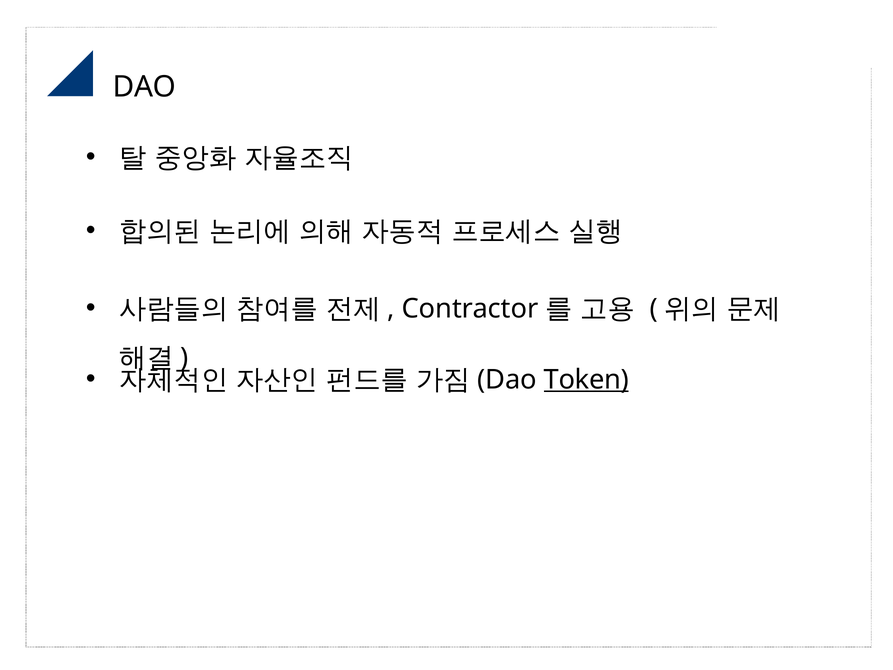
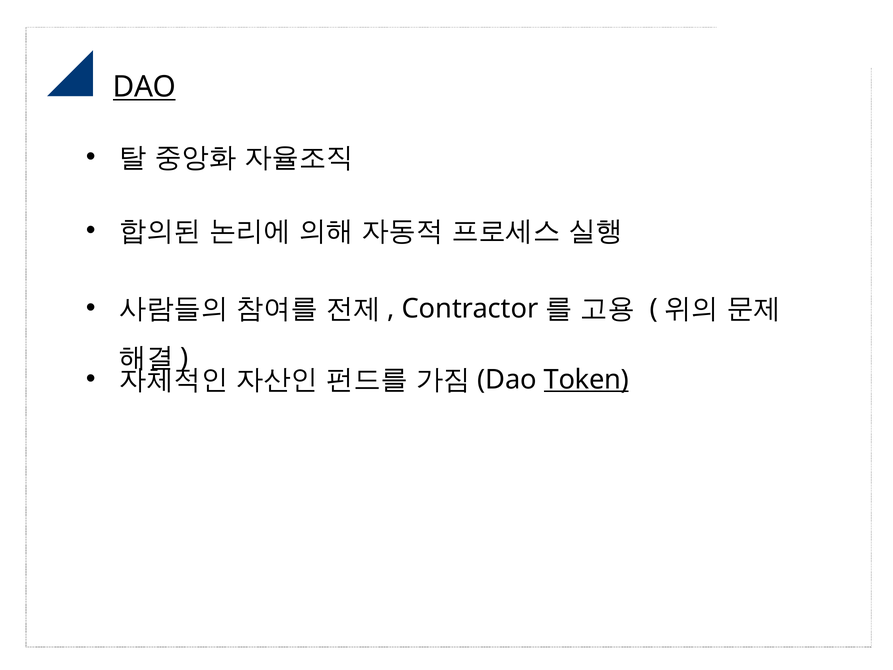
DAO at (144, 87) underline: none -> present
